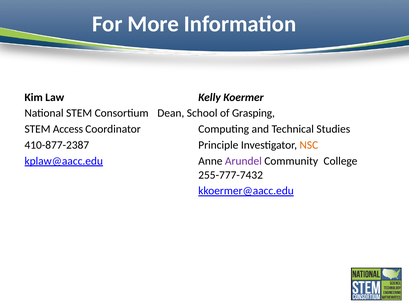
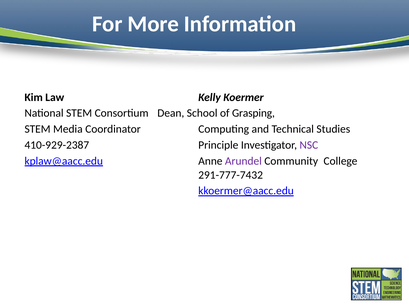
Access: Access -> Media
410-877-2387: 410-877-2387 -> 410-929-2387
NSC colour: orange -> purple
255-777-7432: 255-777-7432 -> 291-777-7432
